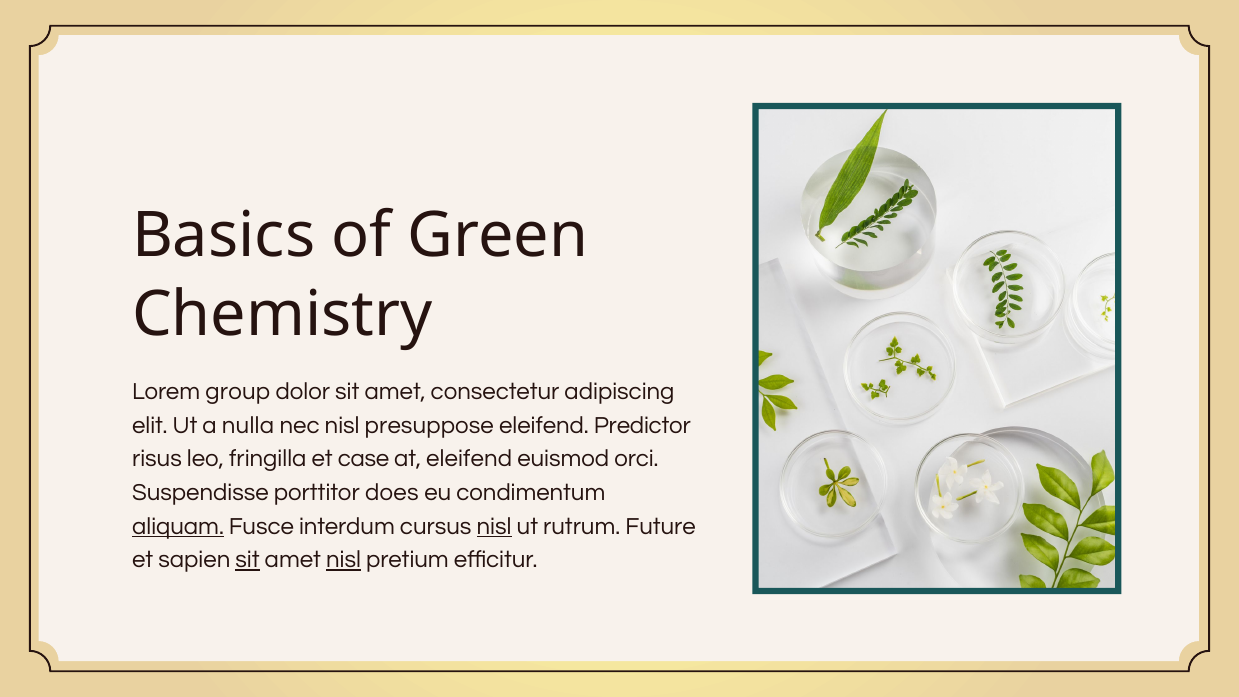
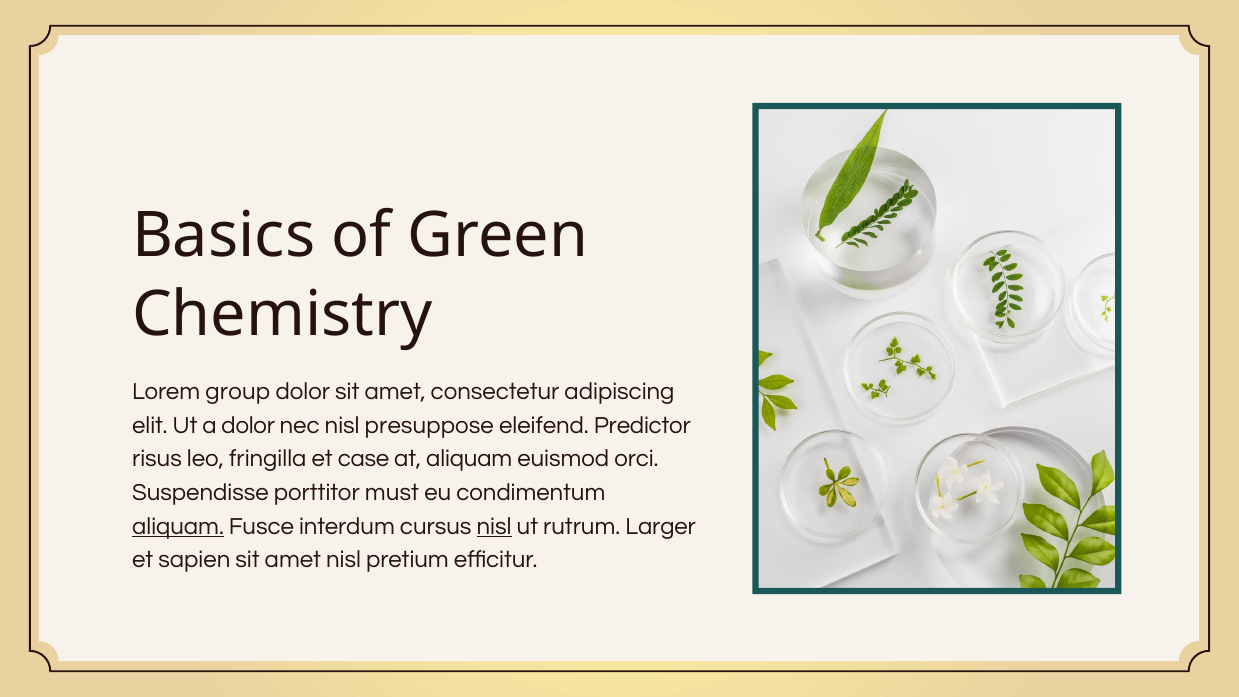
a nulla: nulla -> dolor
at eleifend: eleifend -> aliquam
does: does -> must
Future: Future -> Larger
sit at (247, 560) underline: present -> none
nisl at (344, 560) underline: present -> none
